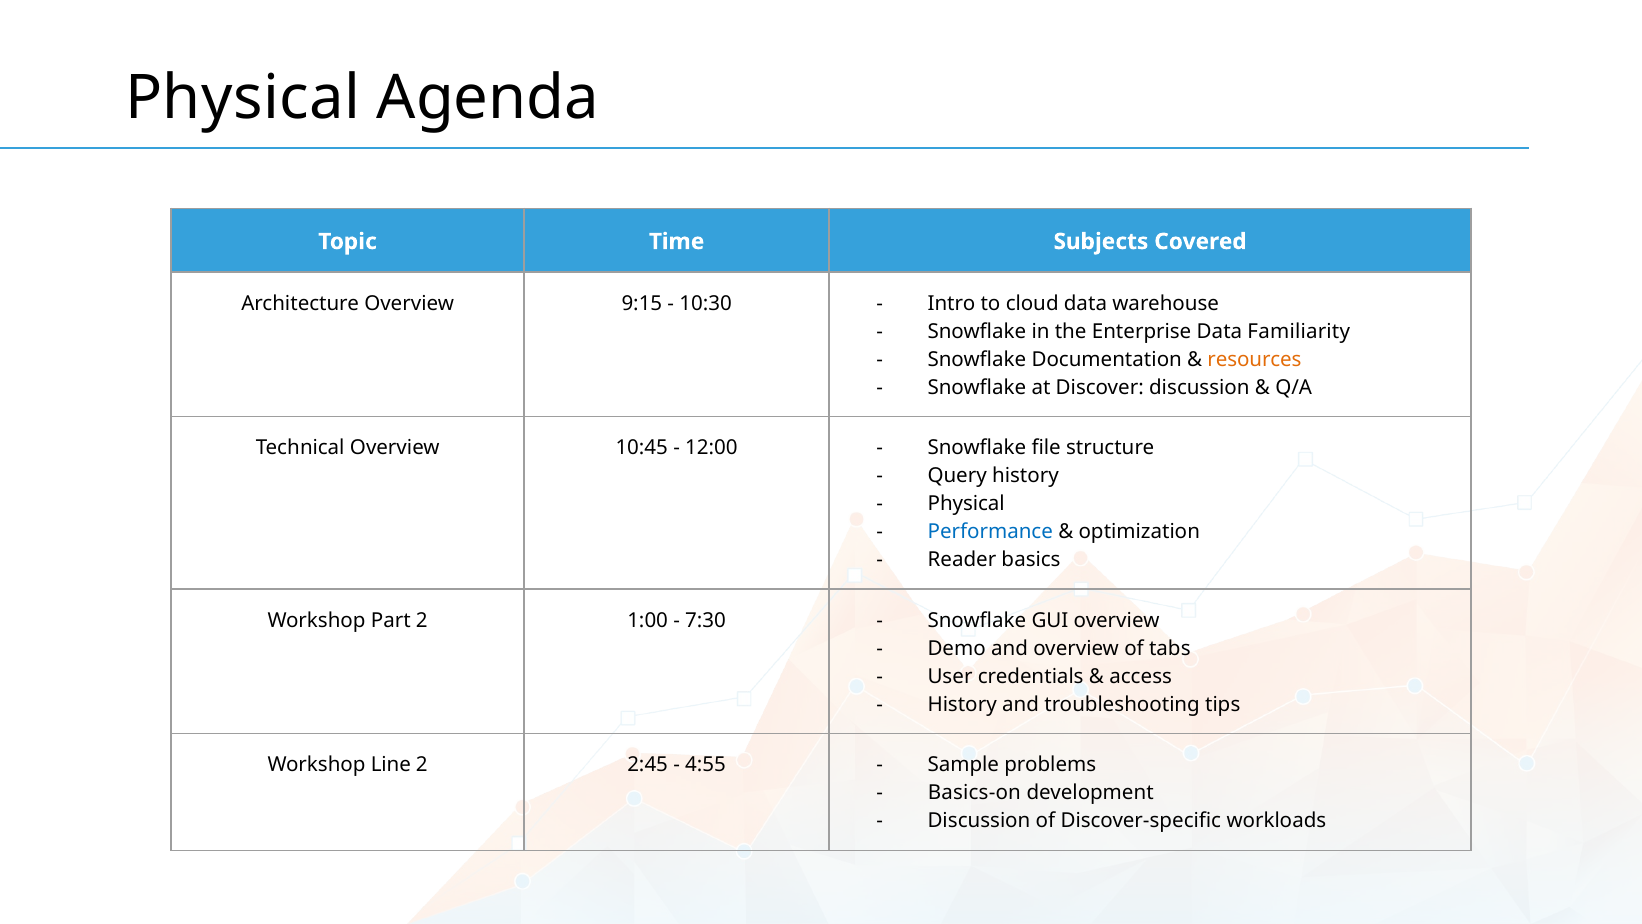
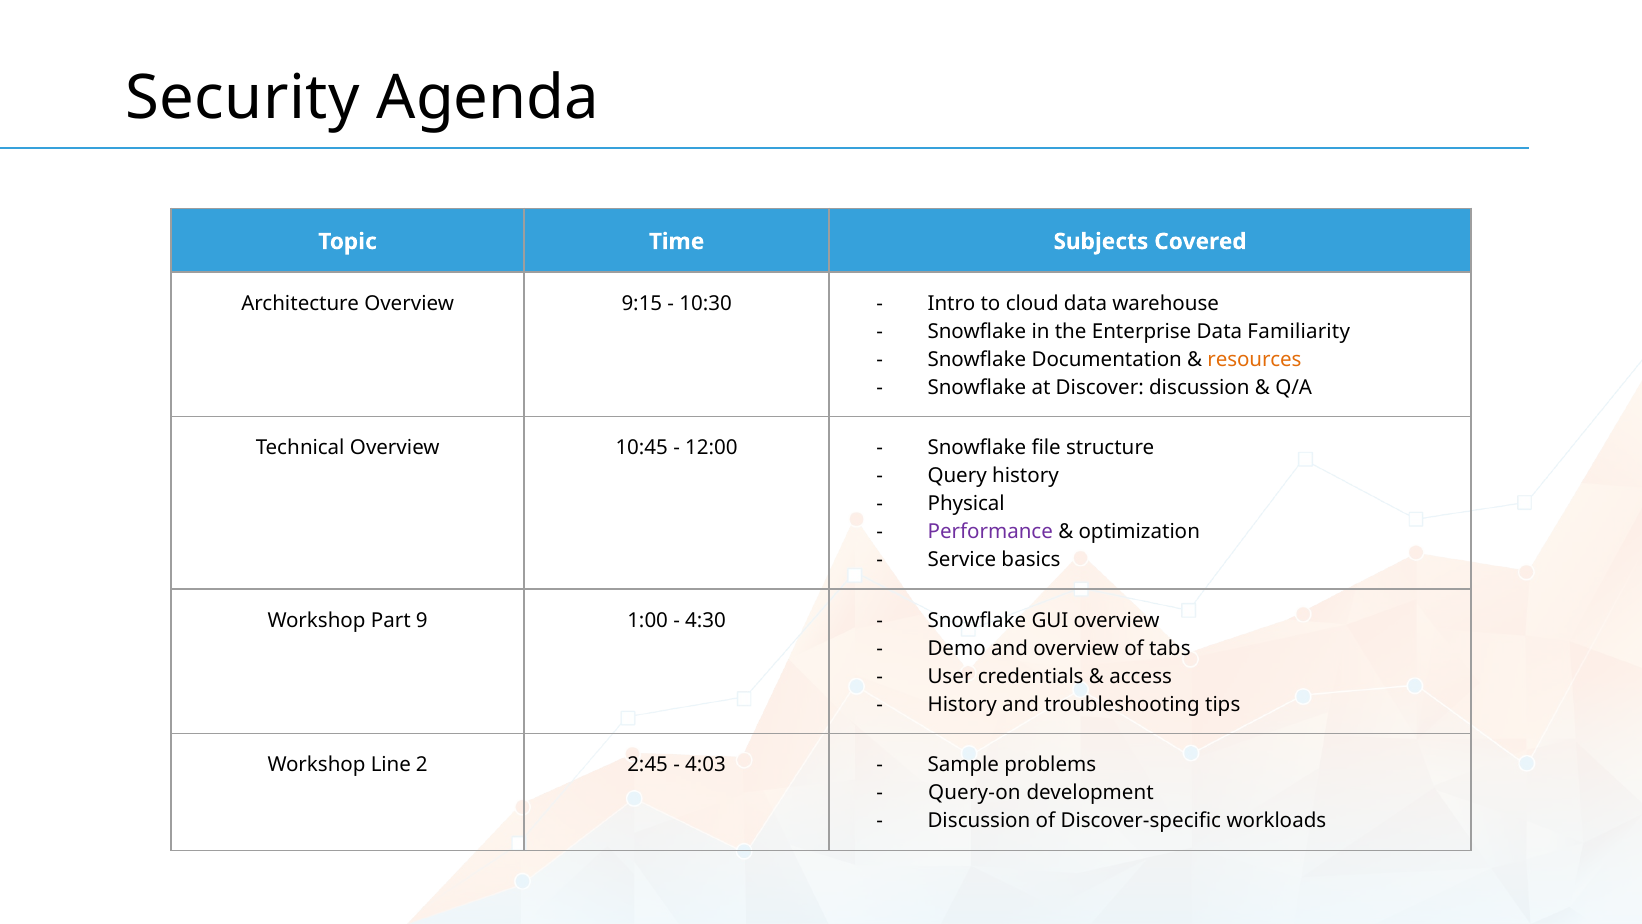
Physical at (243, 98): Physical -> Security
Performance colour: blue -> purple
Reader: Reader -> Service
Part 2: 2 -> 9
7:30: 7:30 -> 4:30
4:55: 4:55 -> 4:03
Basics-on: Basics-on -> Query-on
